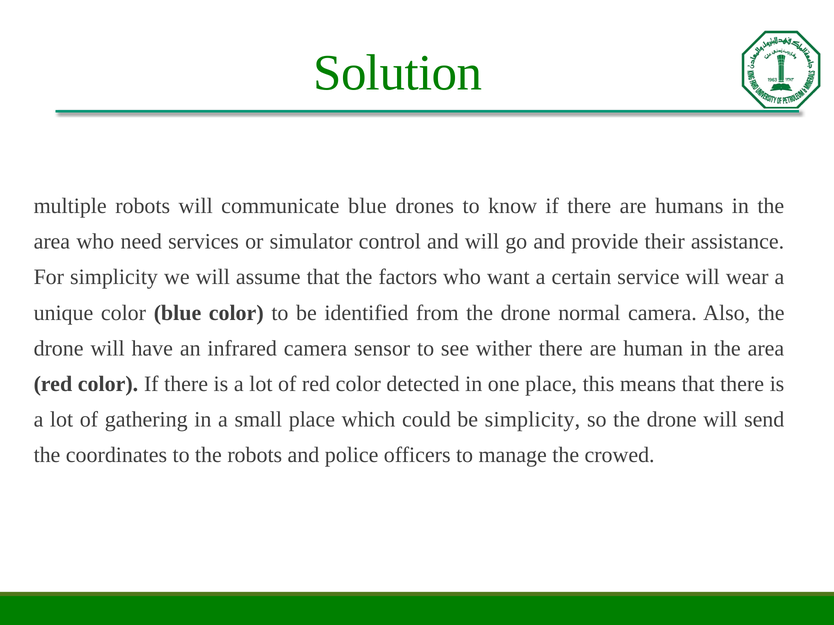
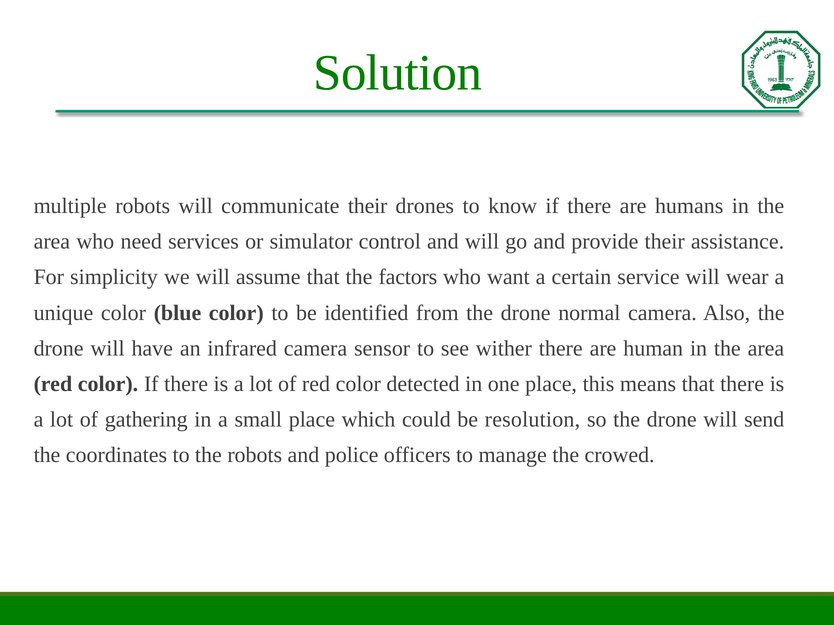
communicate blue: blue -> their
be simplicity: simplicity -> resolution
